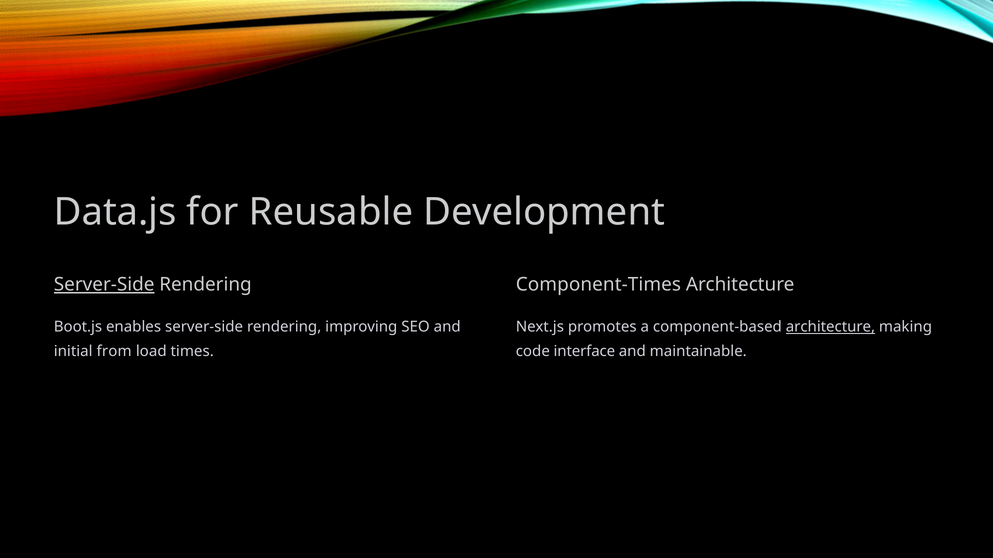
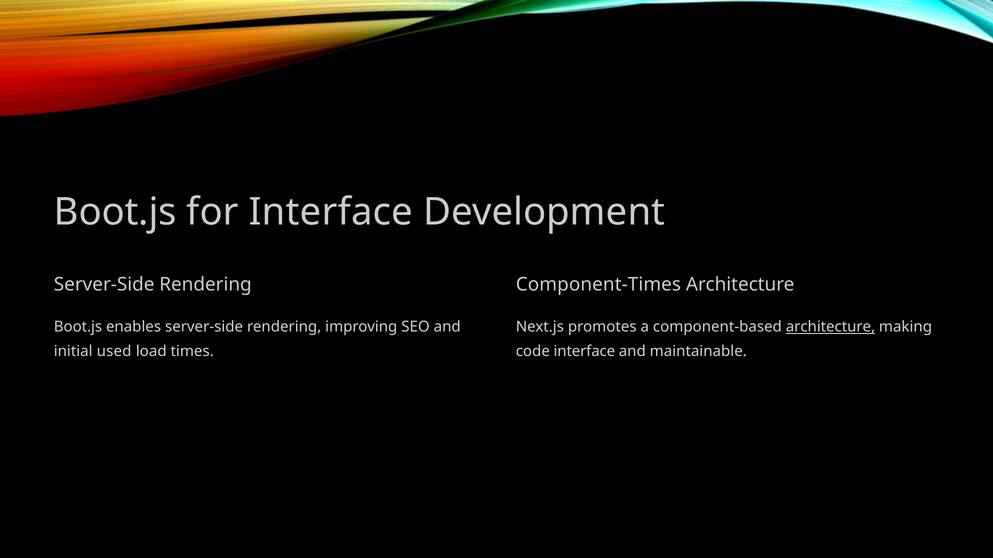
Data.js at (115, 212): Data.js -> Boot.js
for Reusable: Reusable -> Interface
Server-Side at (104, 285) underline: present -> none
from: from -> used
